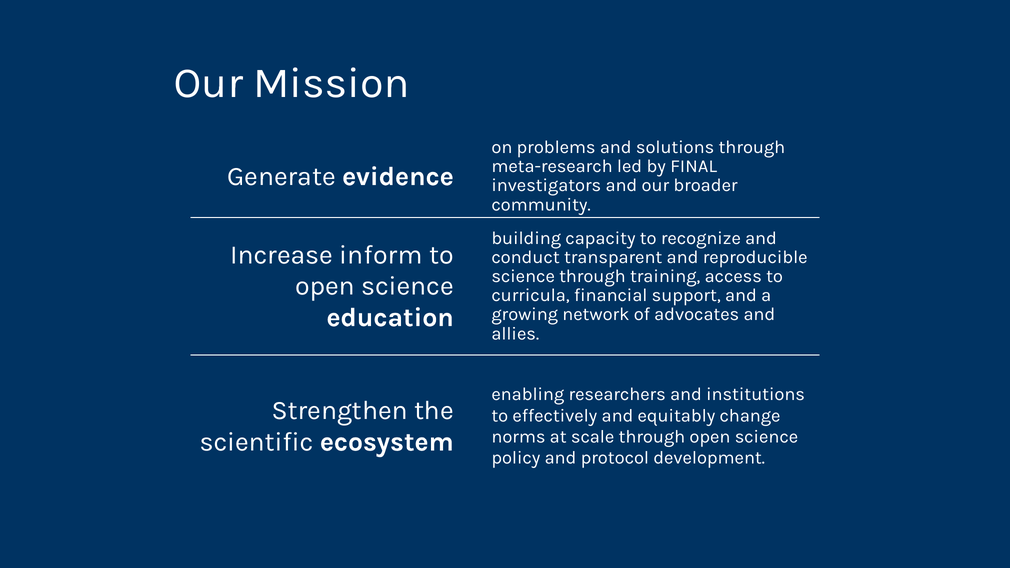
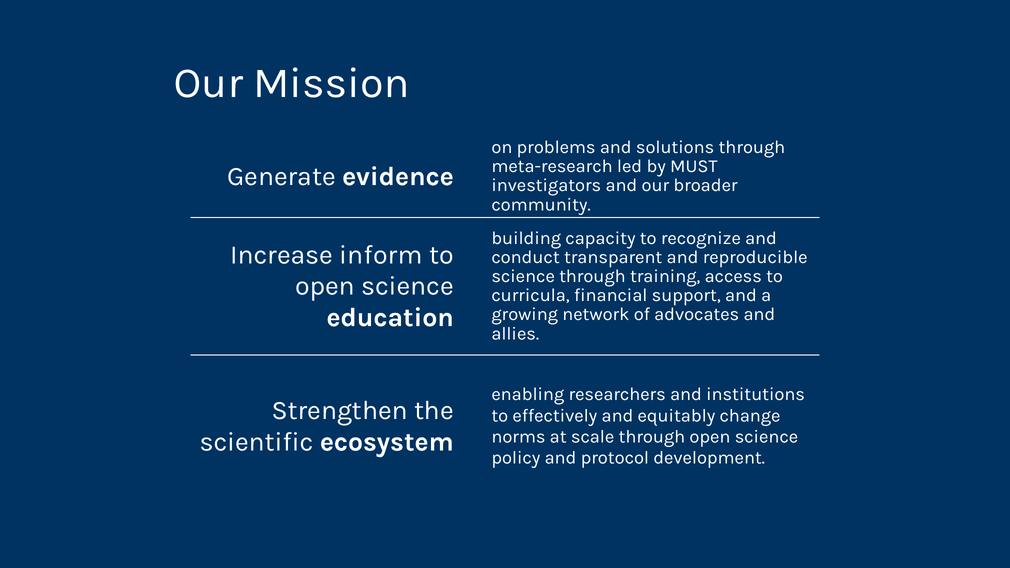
FINAL: FINAL -> MUST
